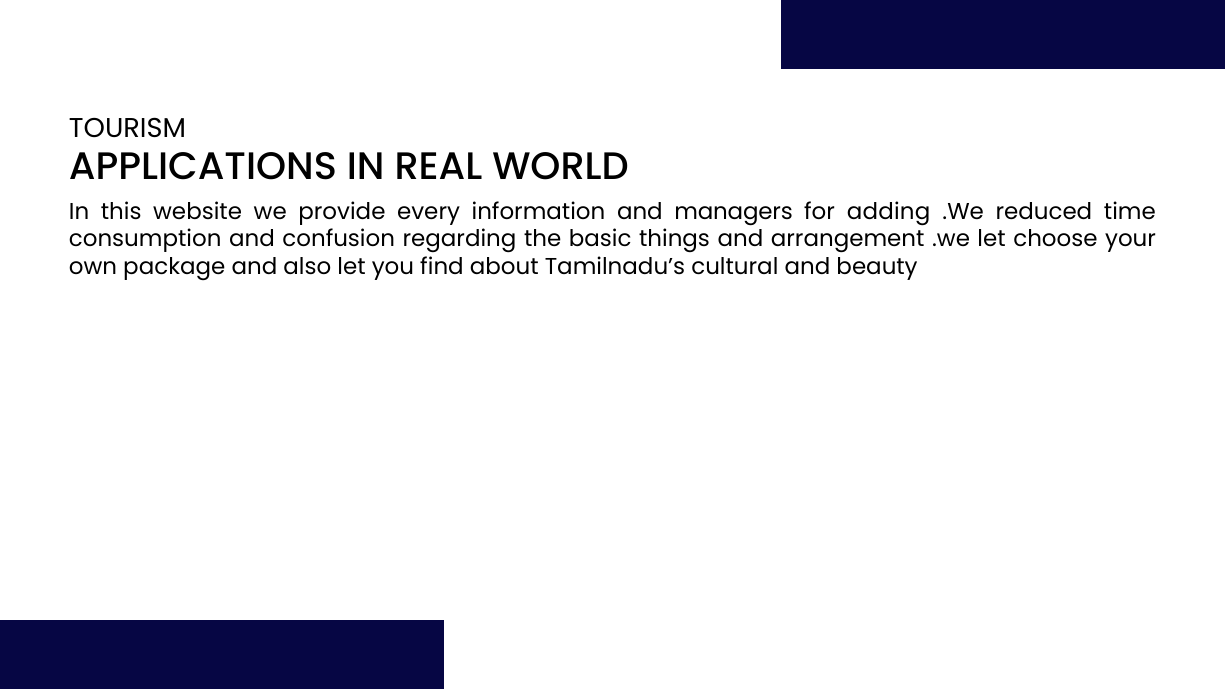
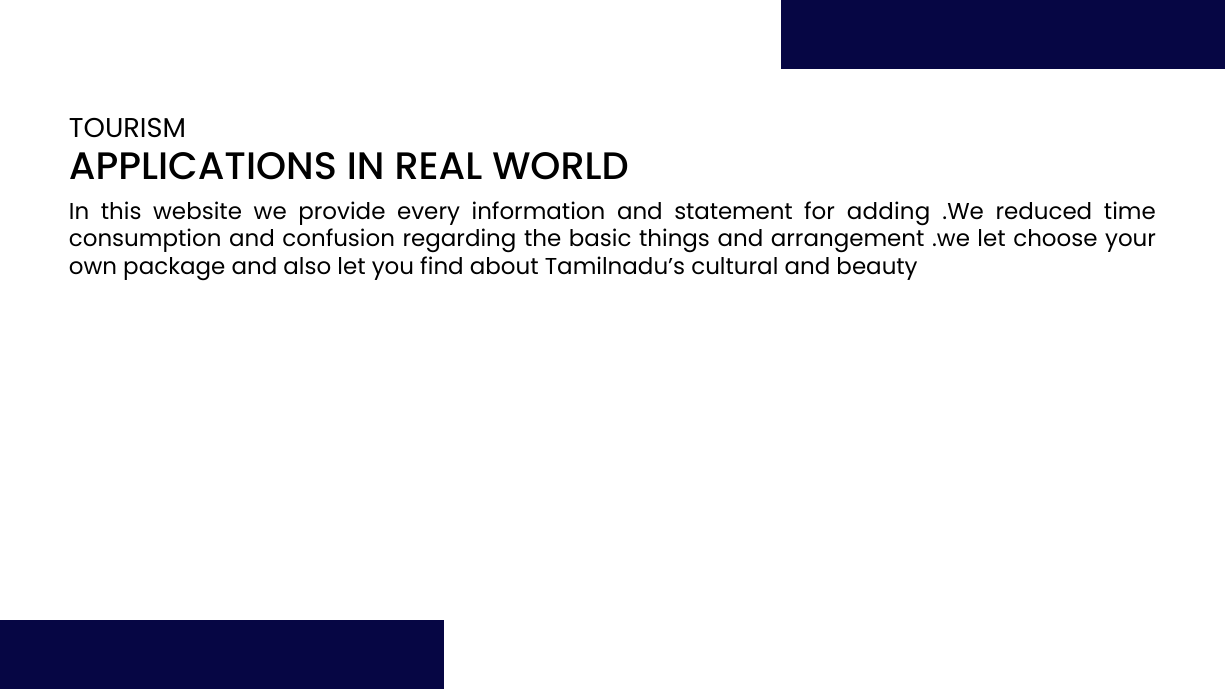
managers: managers -> statement
